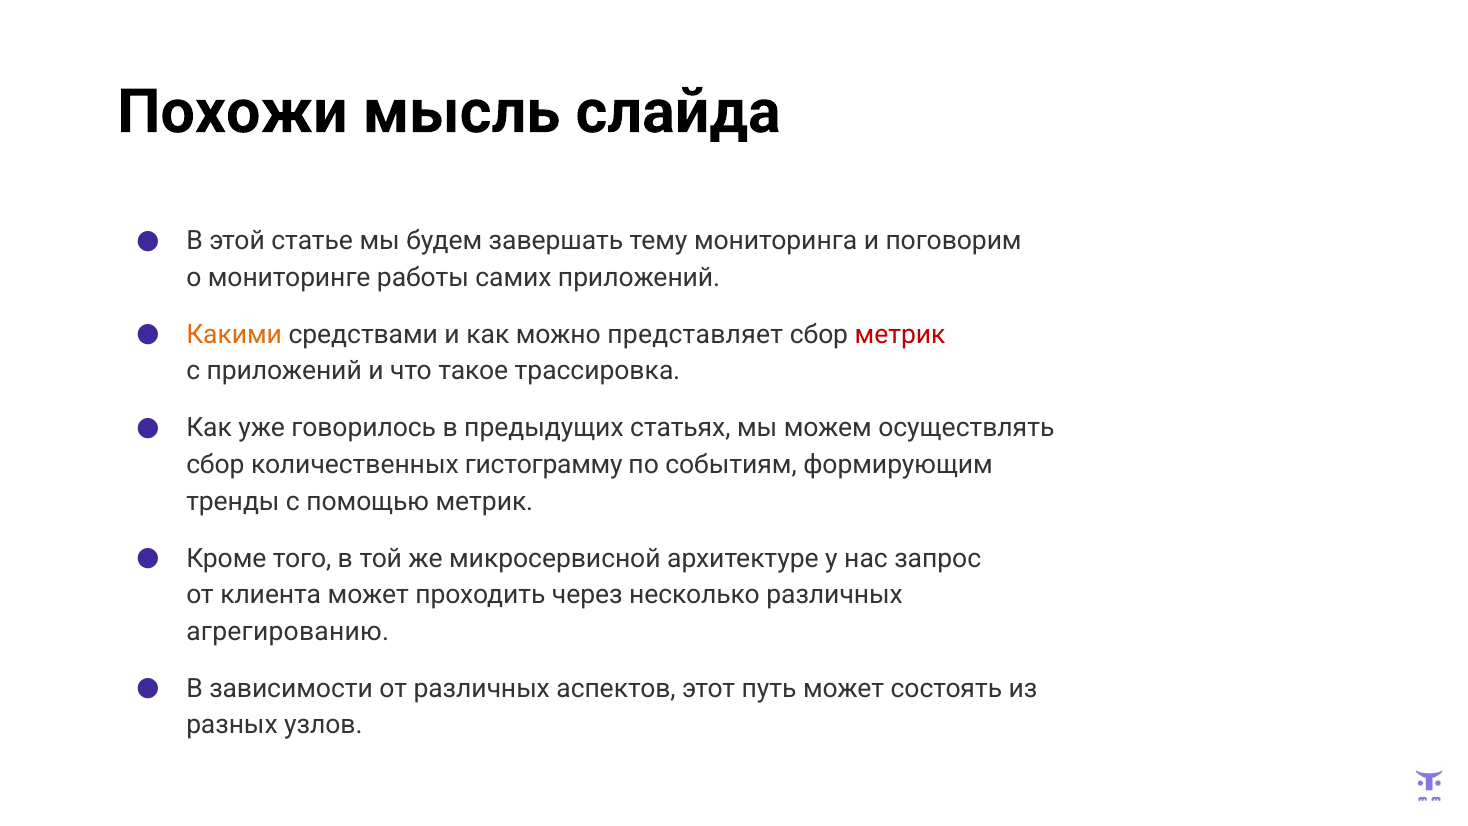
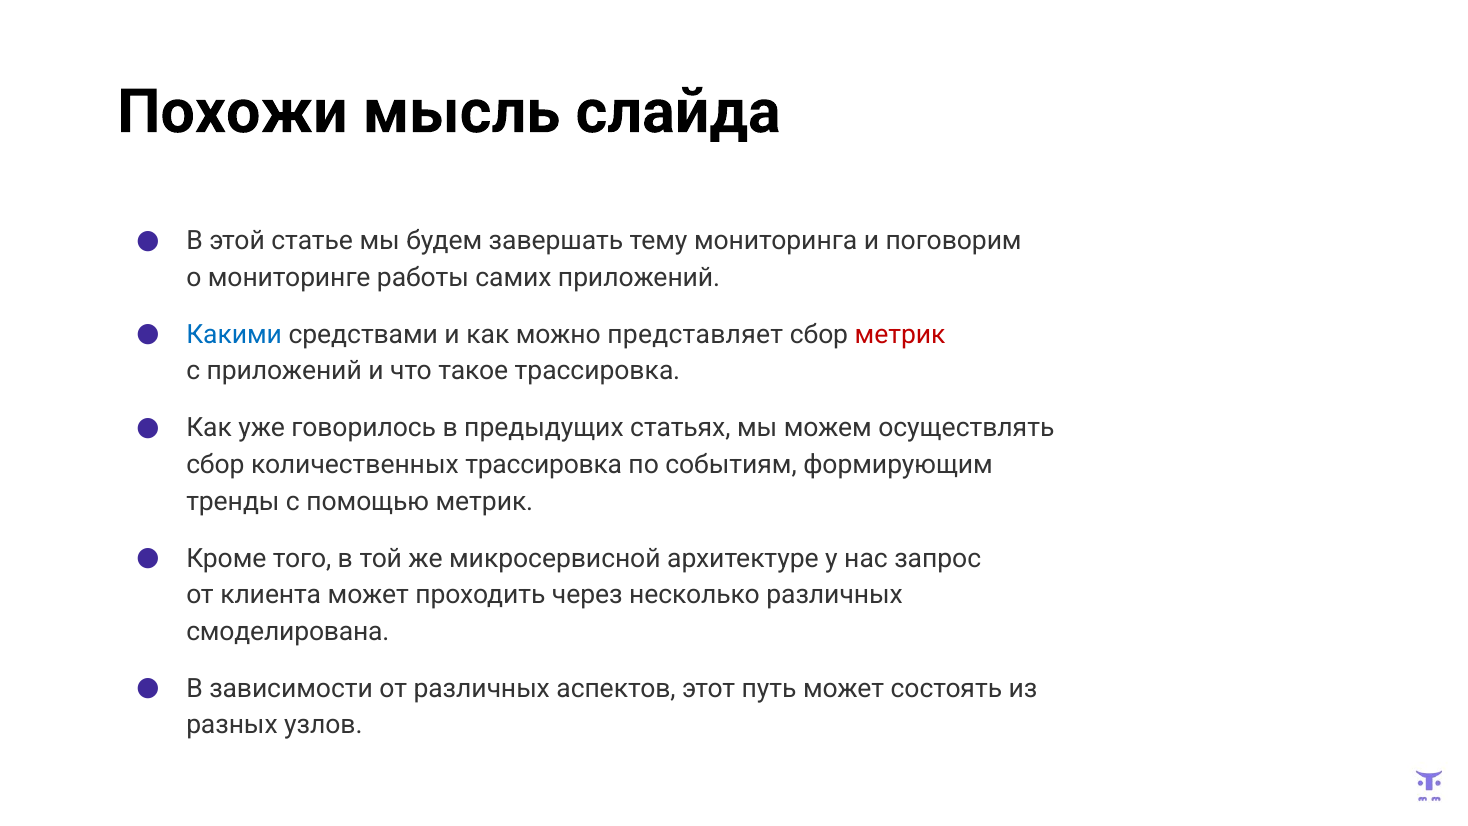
Какими colour: orange -> blue
количественных гистограмму: гистограмму -> трассировка
агрегированию: агрегированию -> смоделирована
